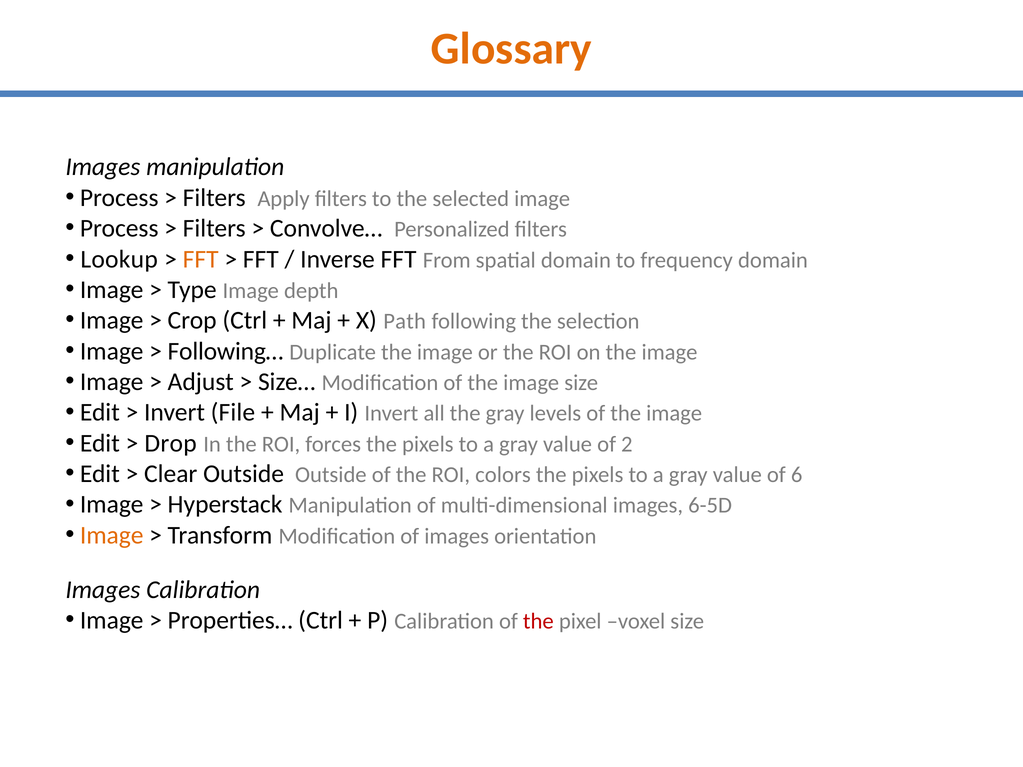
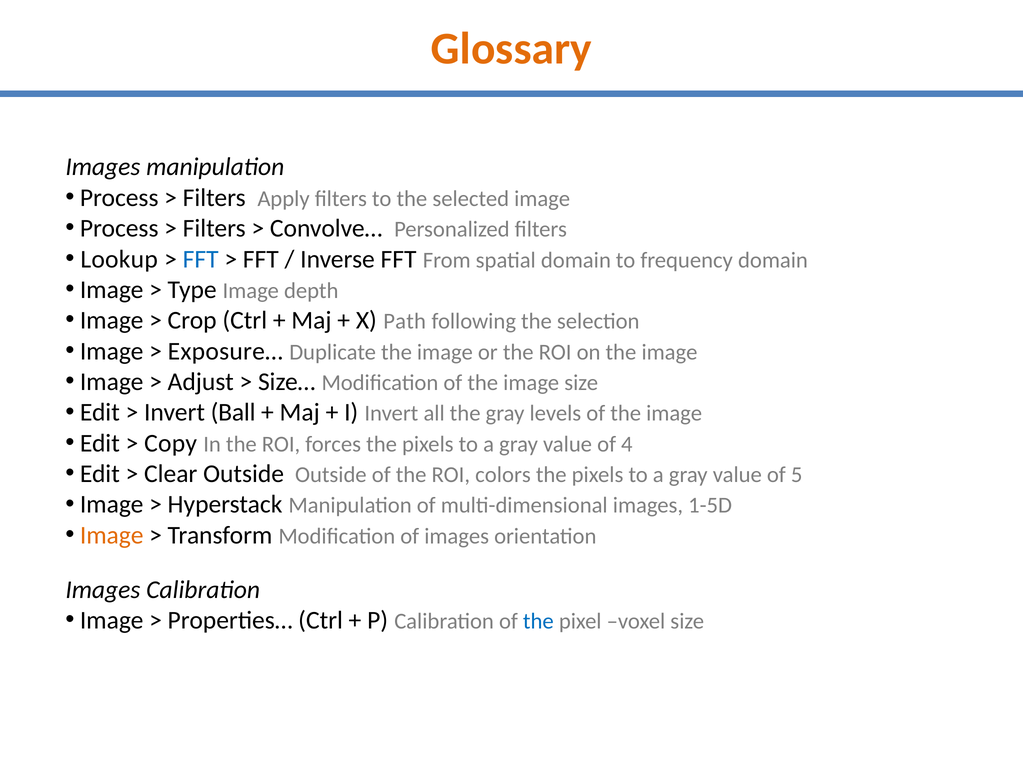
FFT at (201, 259) colour: orange -> blue
Following…: Following… -> Exposure…
File: File -> Ball
Drop: Drop -> Copy
2: 2 -> 4
6: 6 -> 5
6-5D: 6-5D -> 1-5D
the at (538, 622) colour: red -> blue
